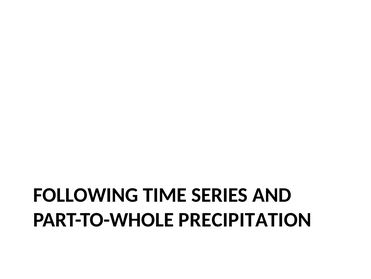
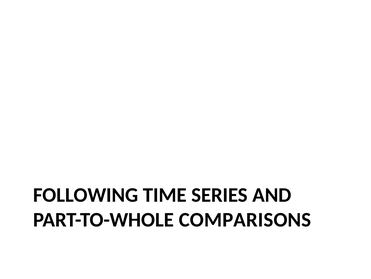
PRECIPITATION: PRECIPITATION -> COMPARISONS
